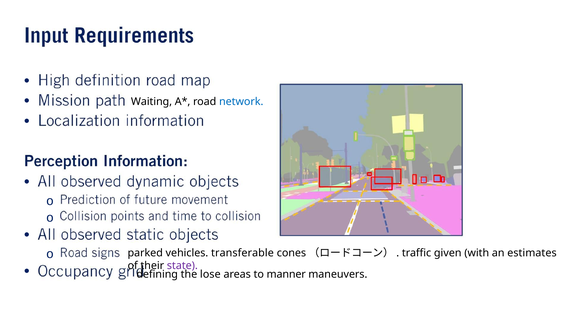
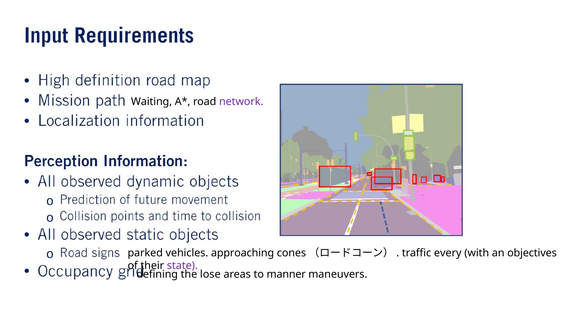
network colour: blue -> purple
transferable: transferable -> approaching
given: given -> every
estimates: estimates -> objectives
